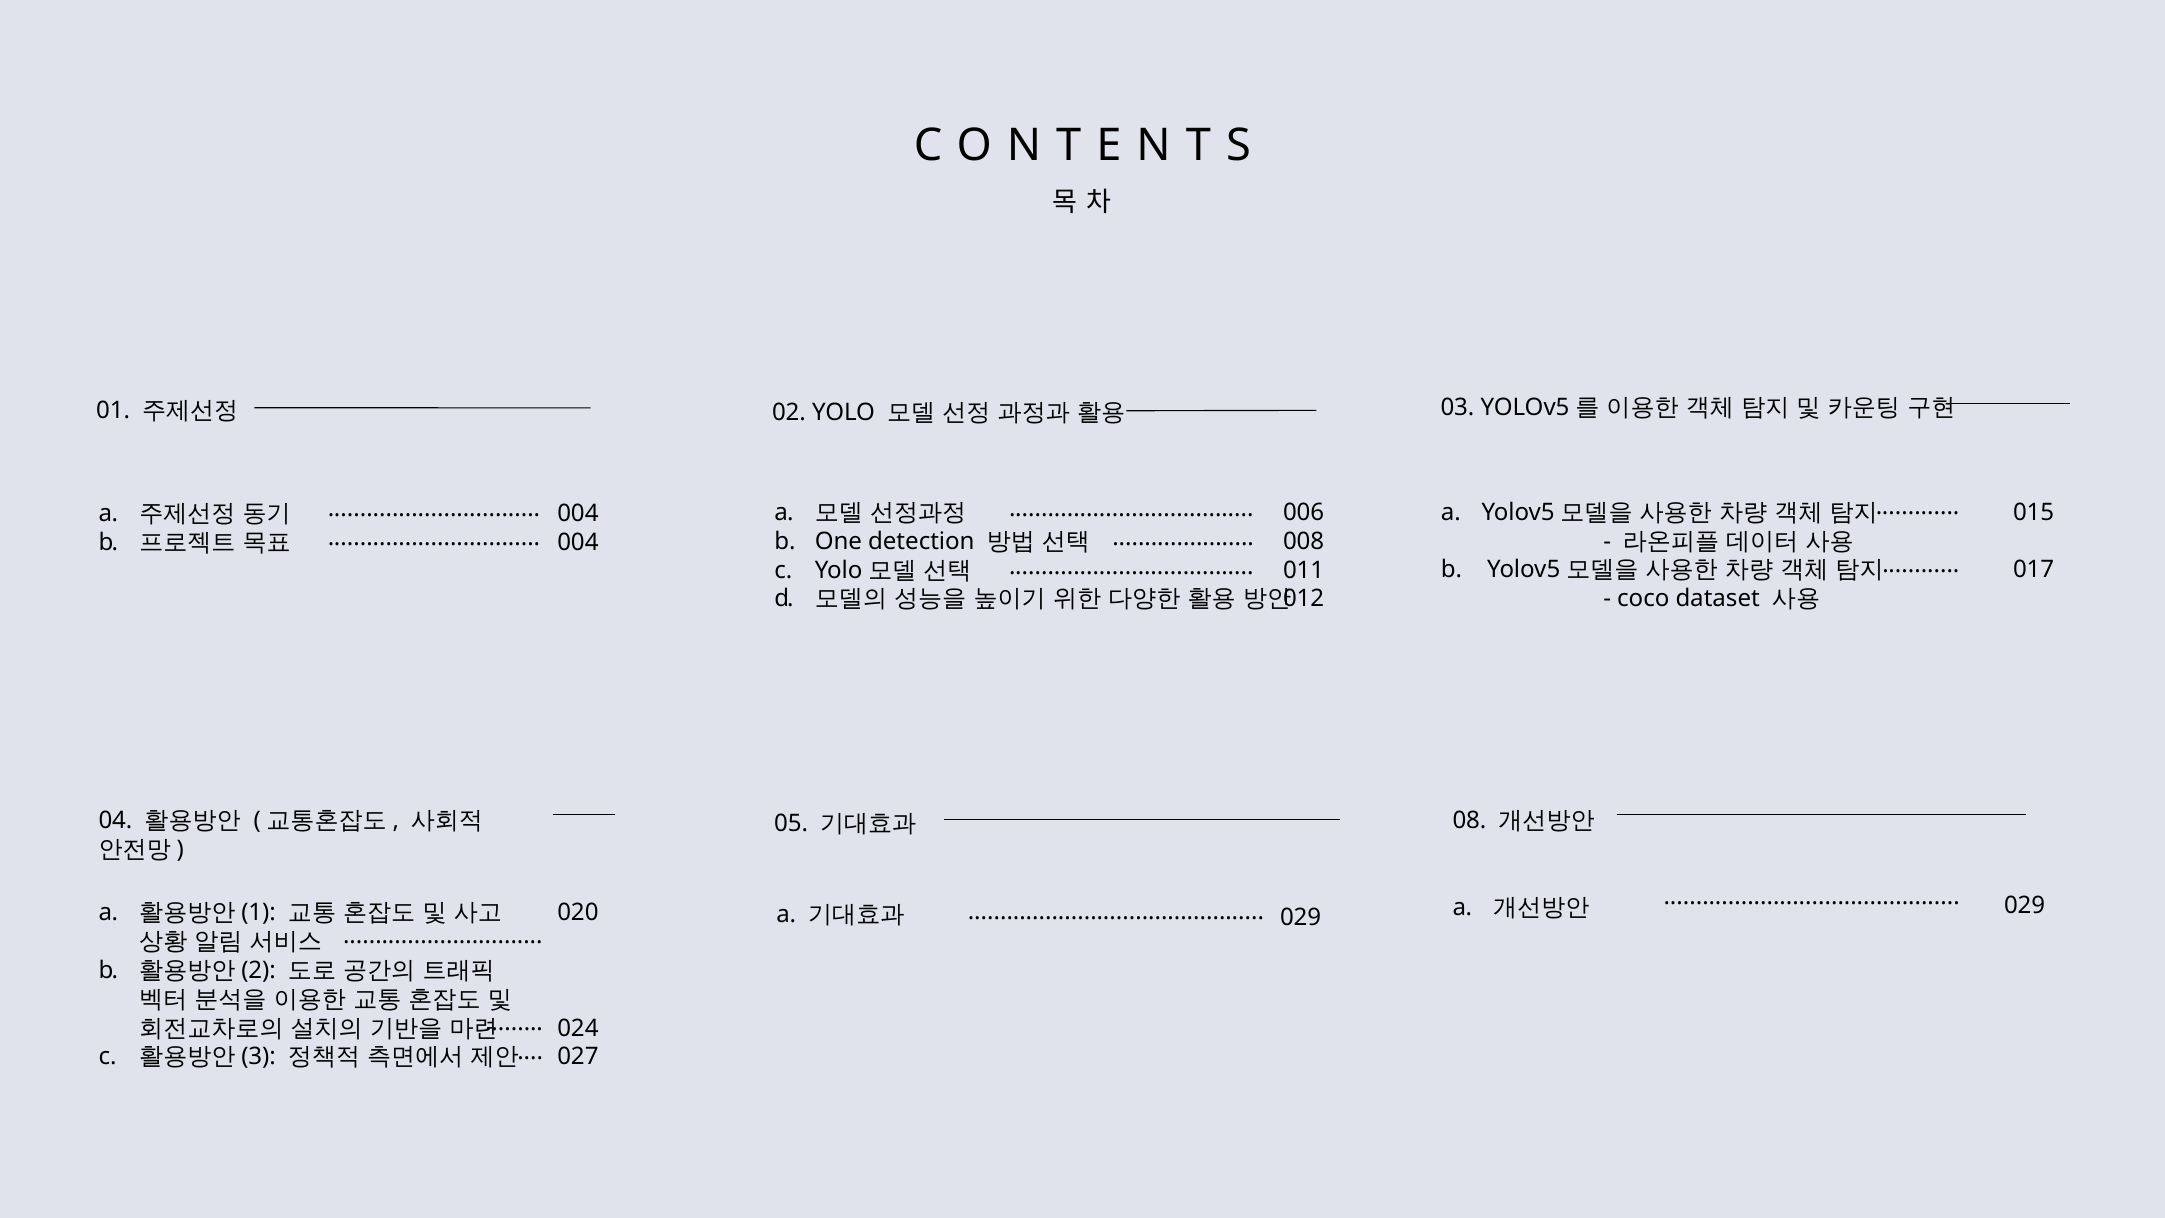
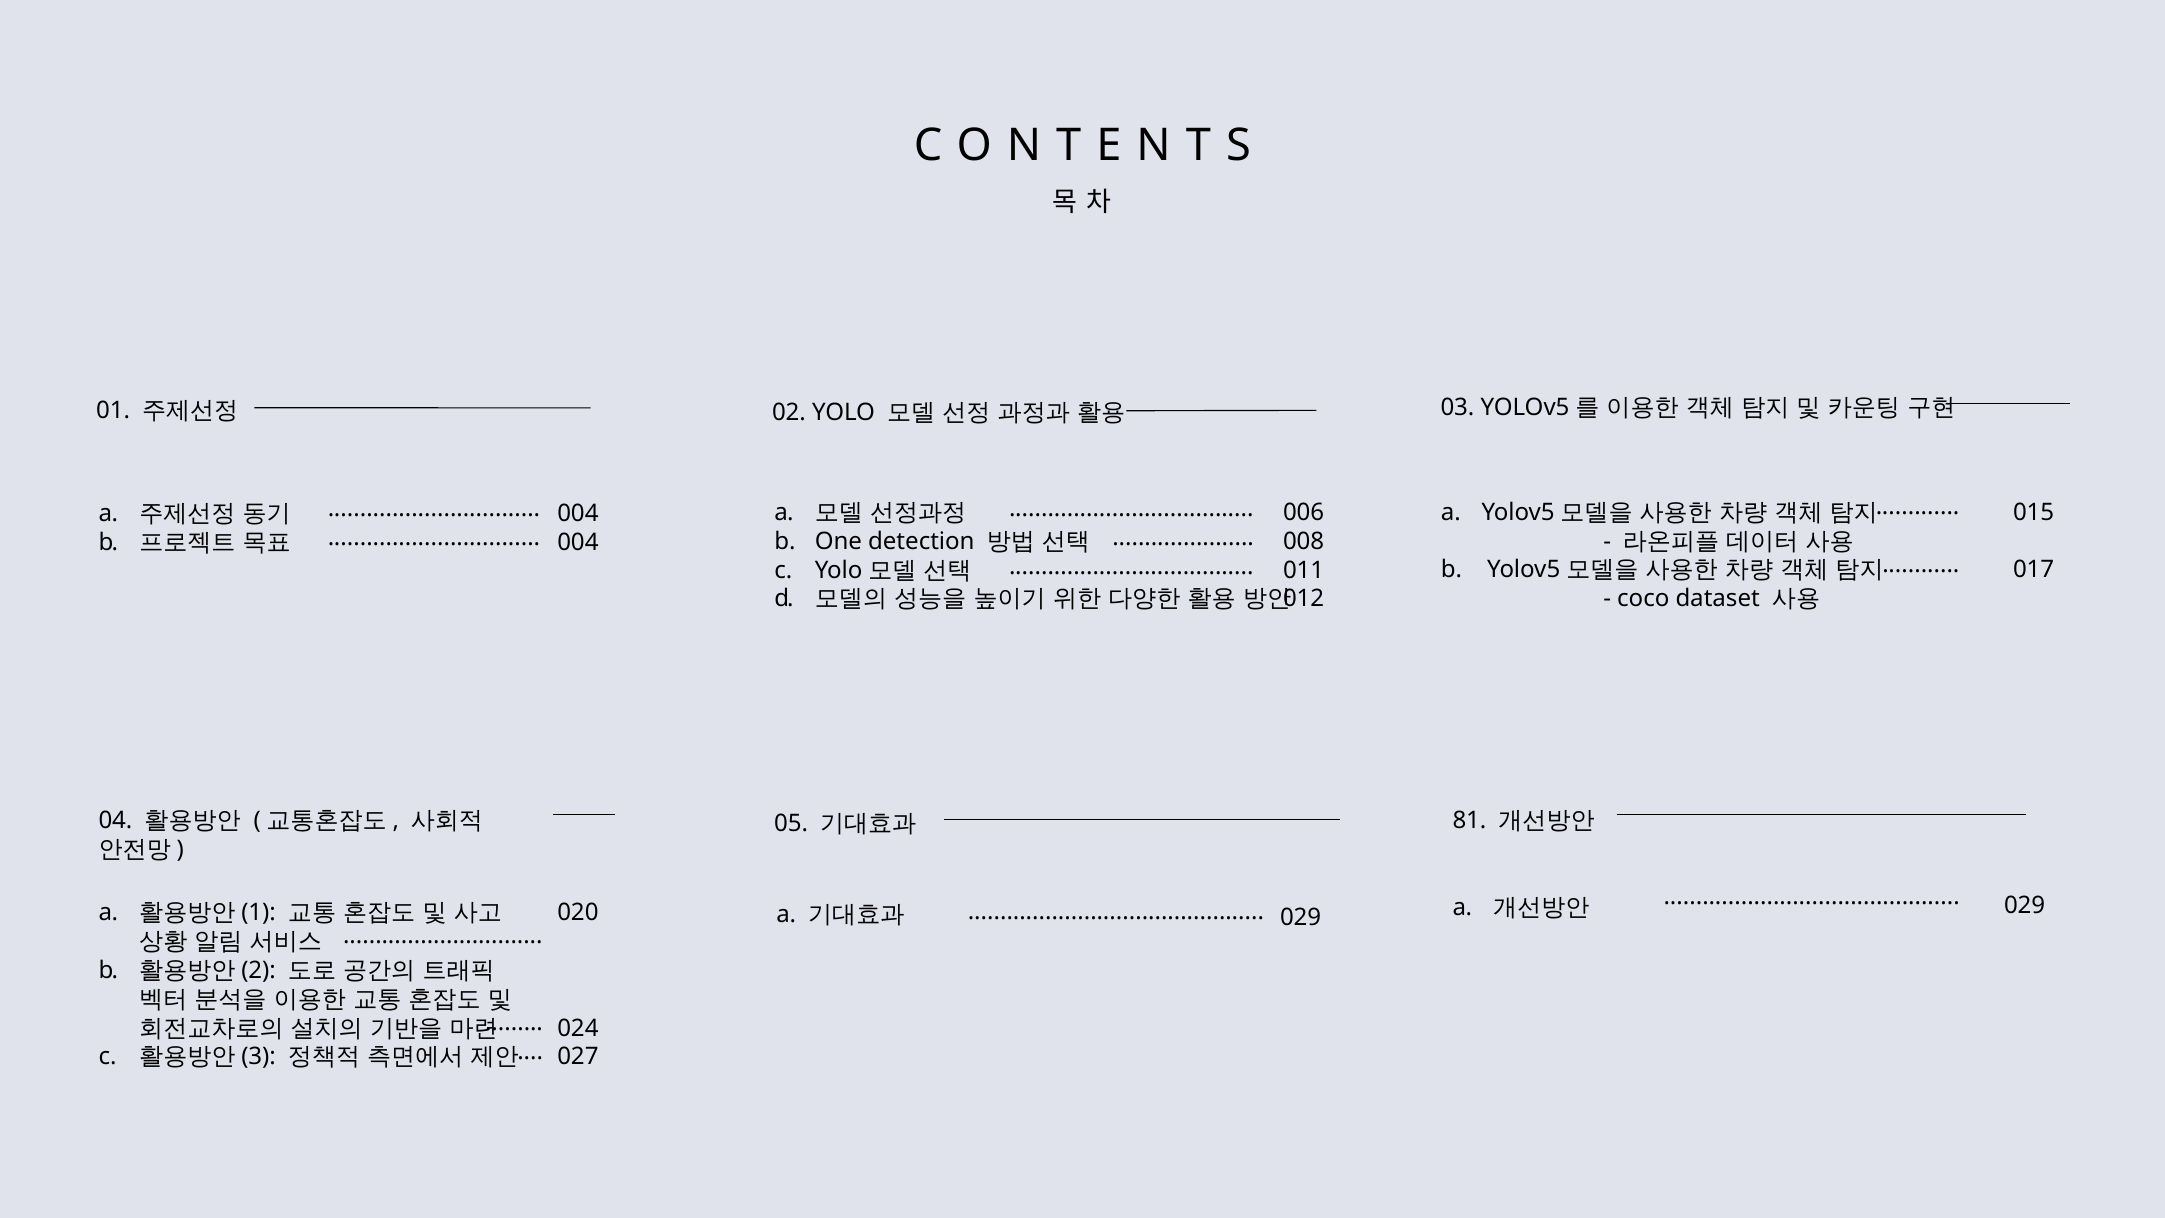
08: 08 -> 81
